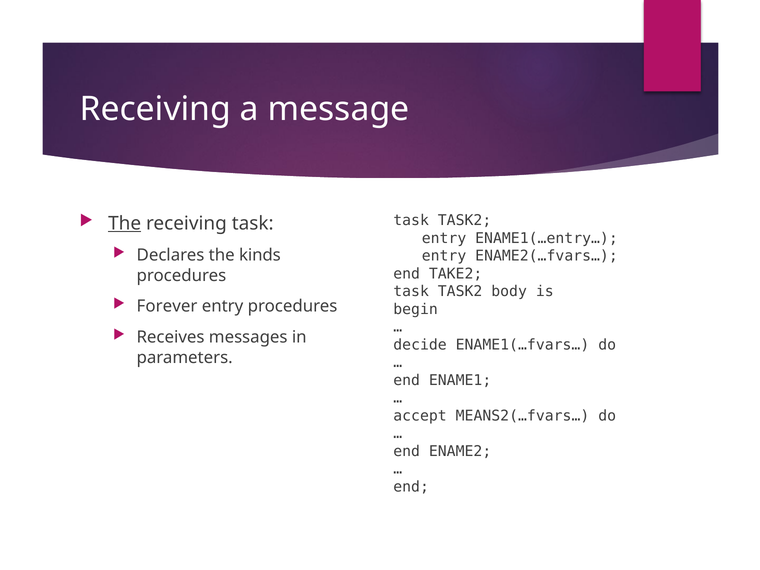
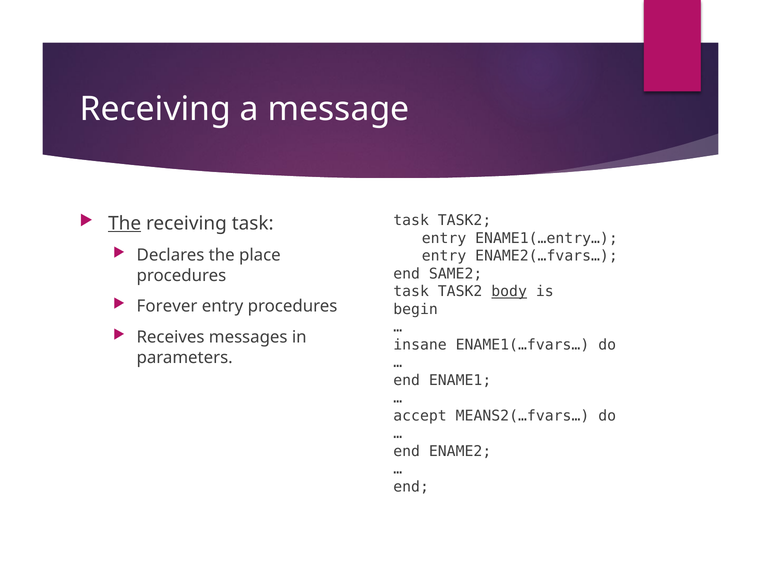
kinds: kinds -> place
TAKE2: TAKE2 -> SAME2
body underline: none -> present
decide: decide -> insane
